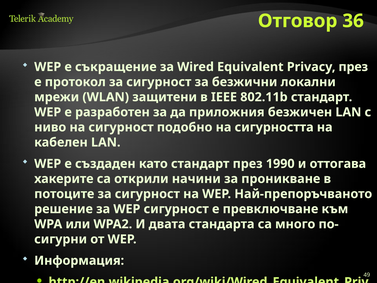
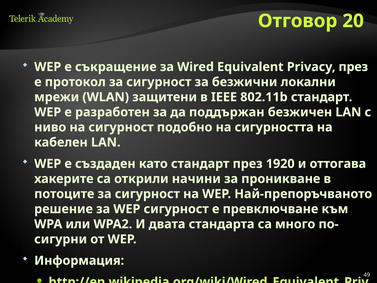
36: 36 -> 20
приложния: приложния -> поддържан
1990: 1990 -> 1920
